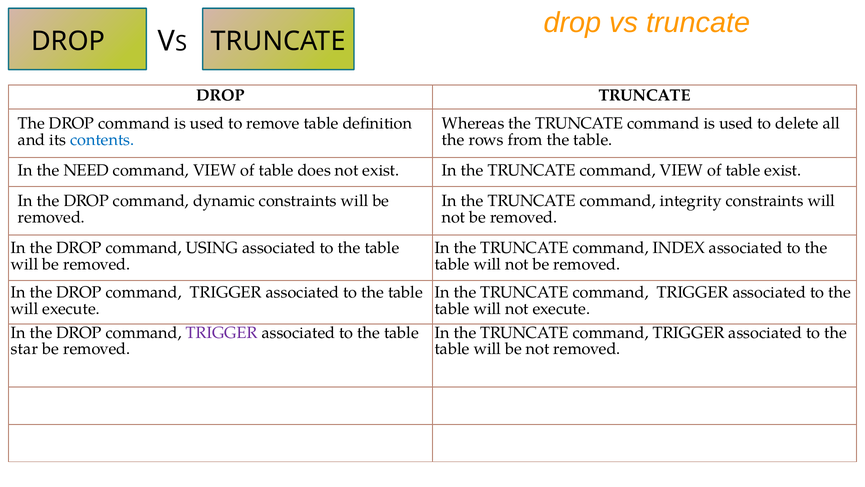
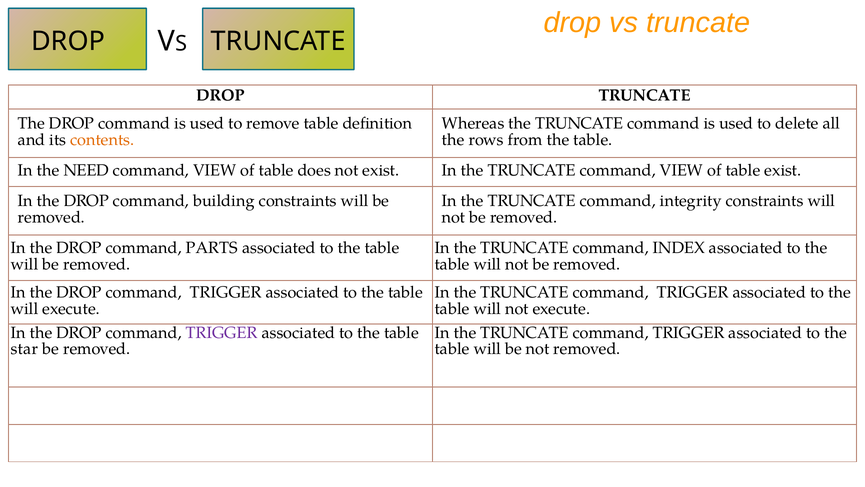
contents colour: blue -> orange
dynamic: dynamic -> building
USING: USING -> PARTS
